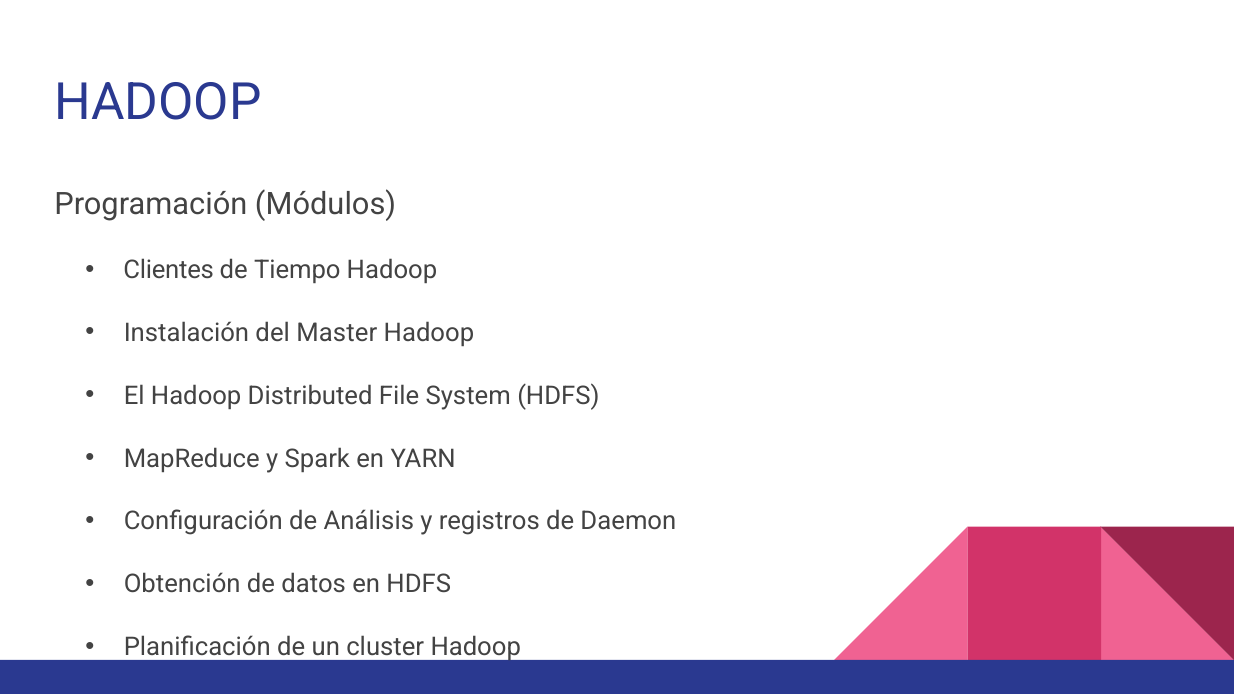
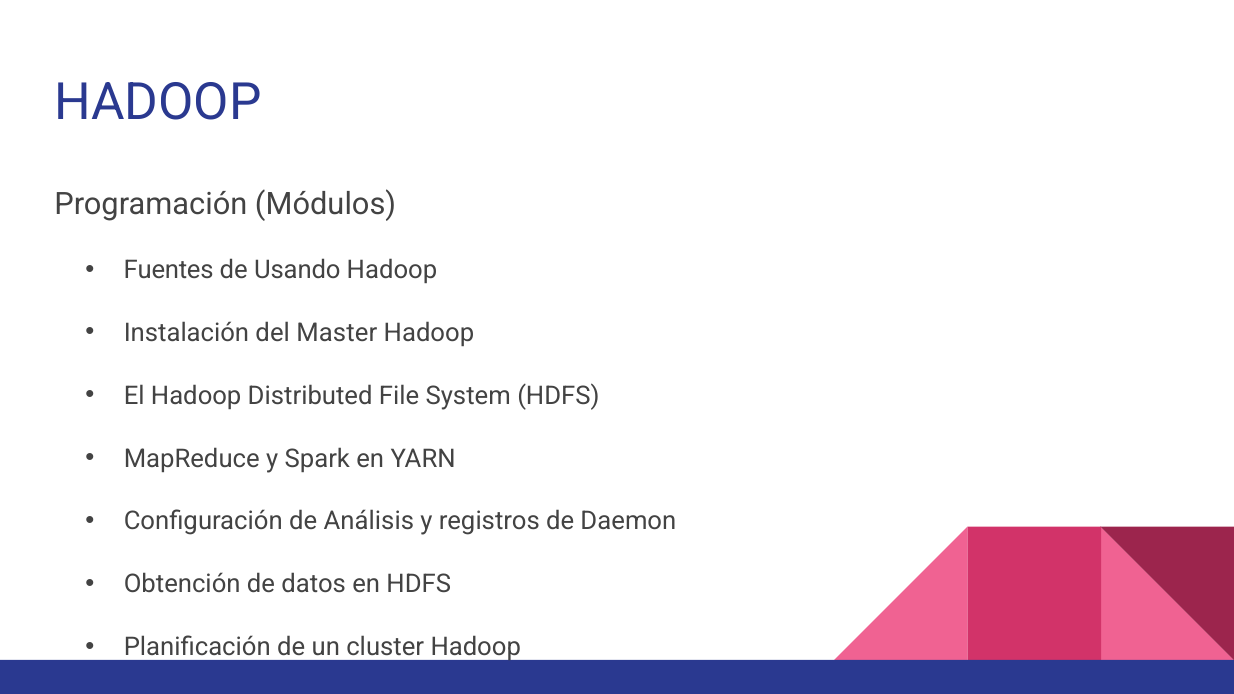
Clientes: Clientes -> Fuentes
Tiempo: Tiempo -> Usando
